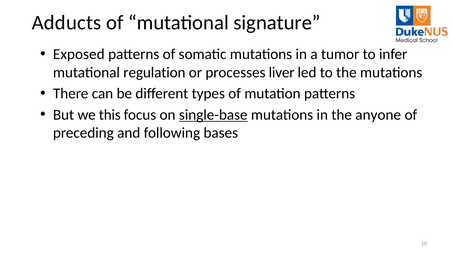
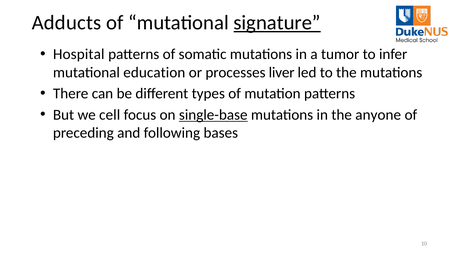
signature underline: none -> present
Exposed: Exposed -> Hospital
regulation: regulation -> education
this: this -> cell
